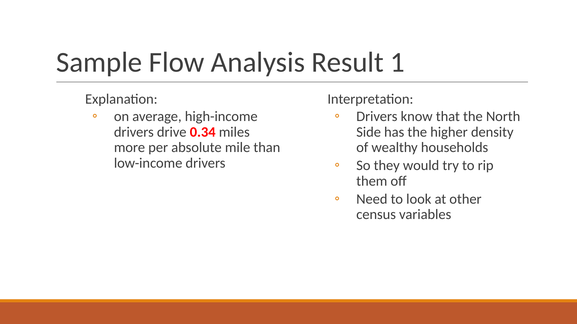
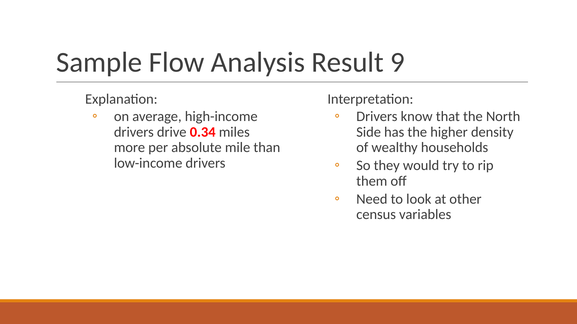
1: 1 -> 9
